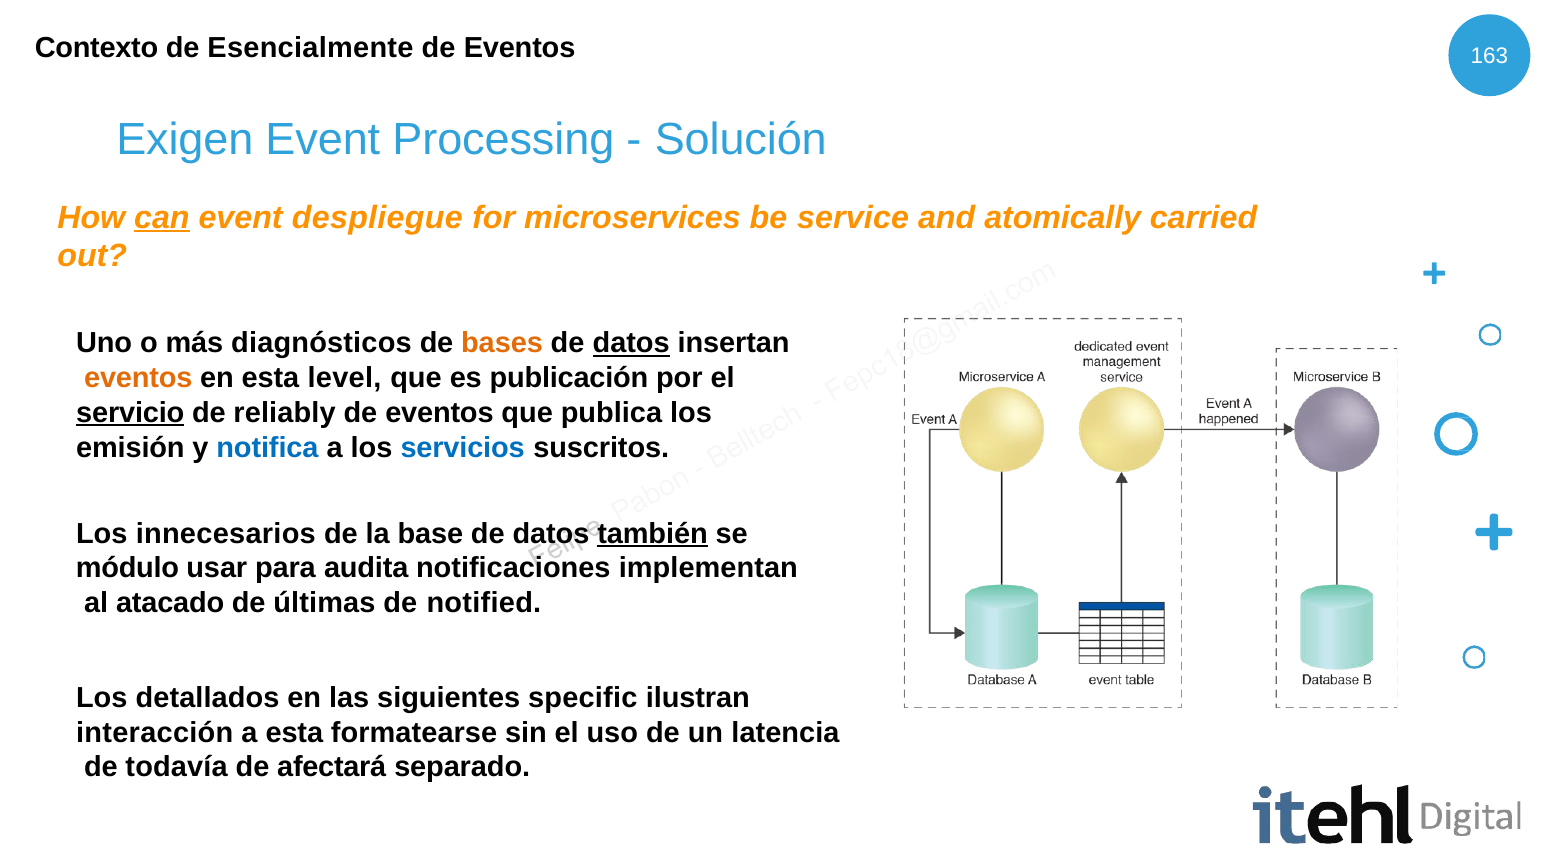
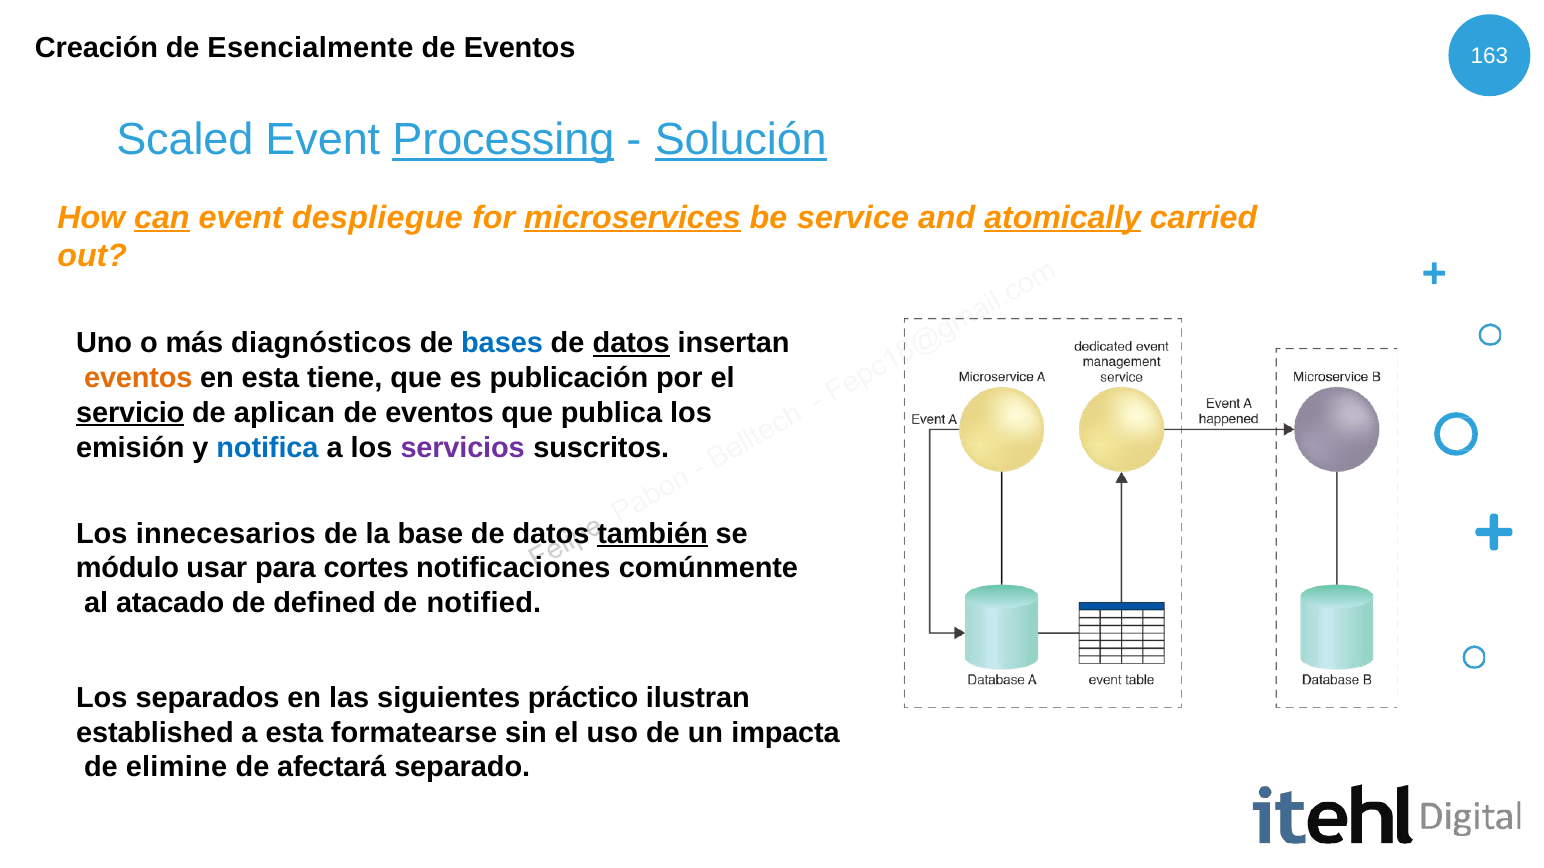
Contexto: Contexto -> Creación
Exigen: Exigen -> Scaled
Processing underline: none -> present
Solución underline: none -> present
microservices underline: none -> present
atomically underline: none -> present
bases colour: orange -> blue
level: level -> tiene
reliably: reliably -> aplican
servicios colour: blue -> purple
audita: audita -> cortes
implementan: implementan -> comúnmente
últimas: últimas -> defined
detallados: detallados -> separados
specific: specific -> práctico
interacción: interacción -> established
latencia: latencia -> impacta
todavía: todavía -> elimine
